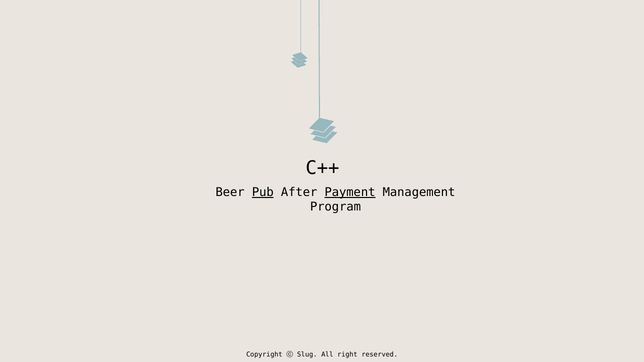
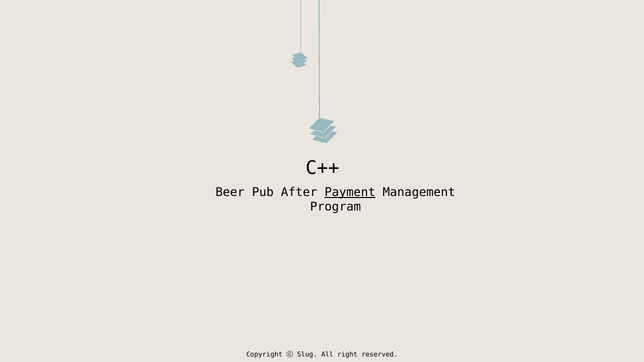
Pub underline: present -> none
